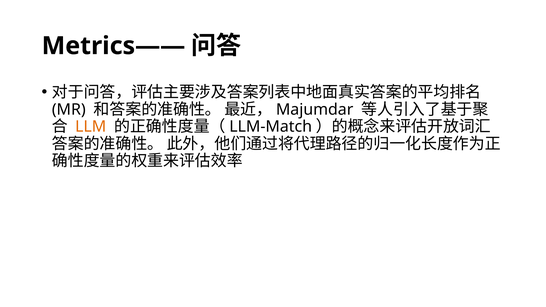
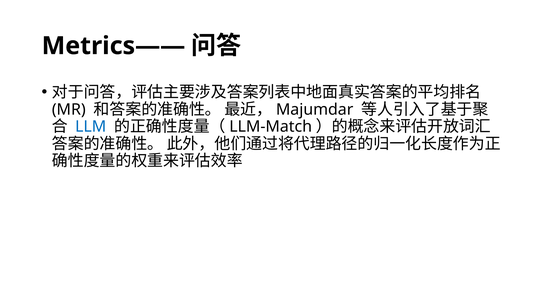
LLM colour: orange -> blue
